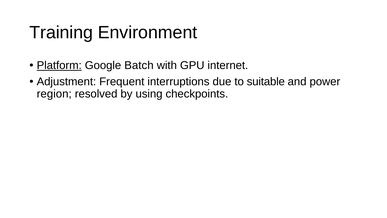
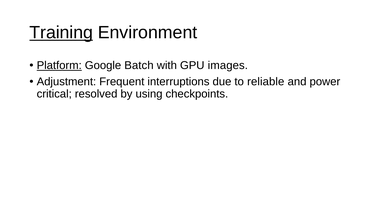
Training underline: none -> present
internet: internet -> images
suitable: suitable -> reliable
region: region -> critical
